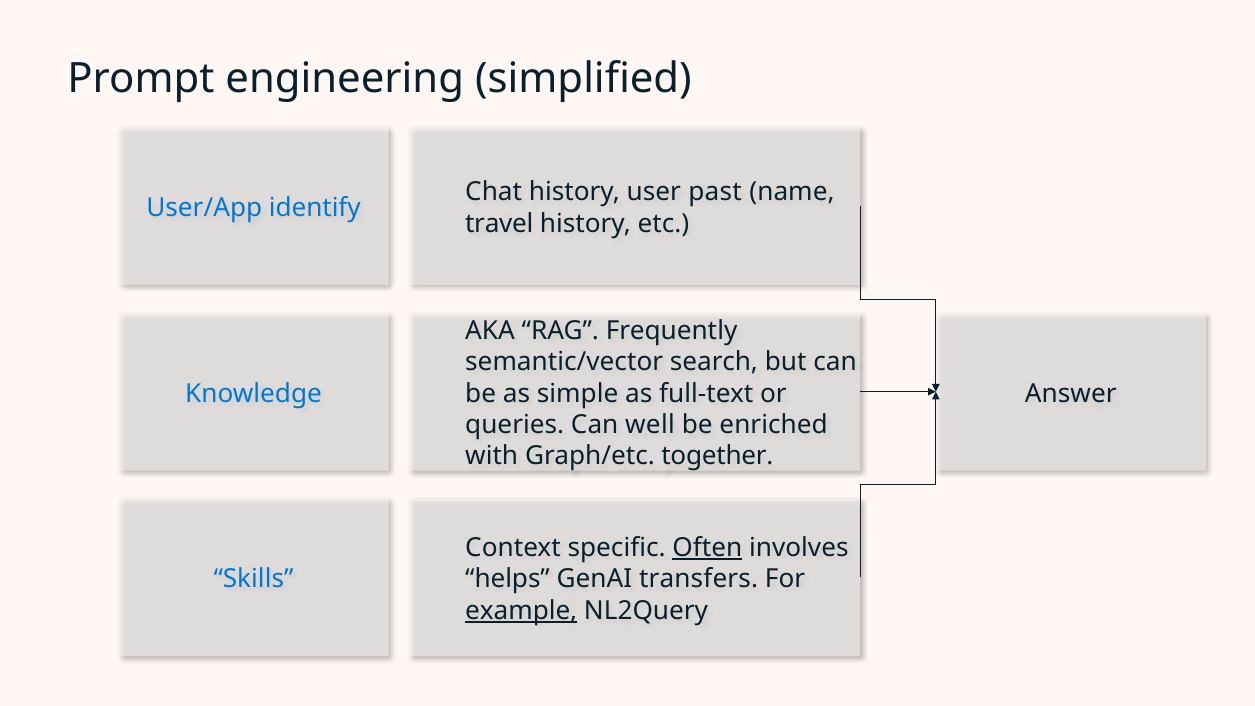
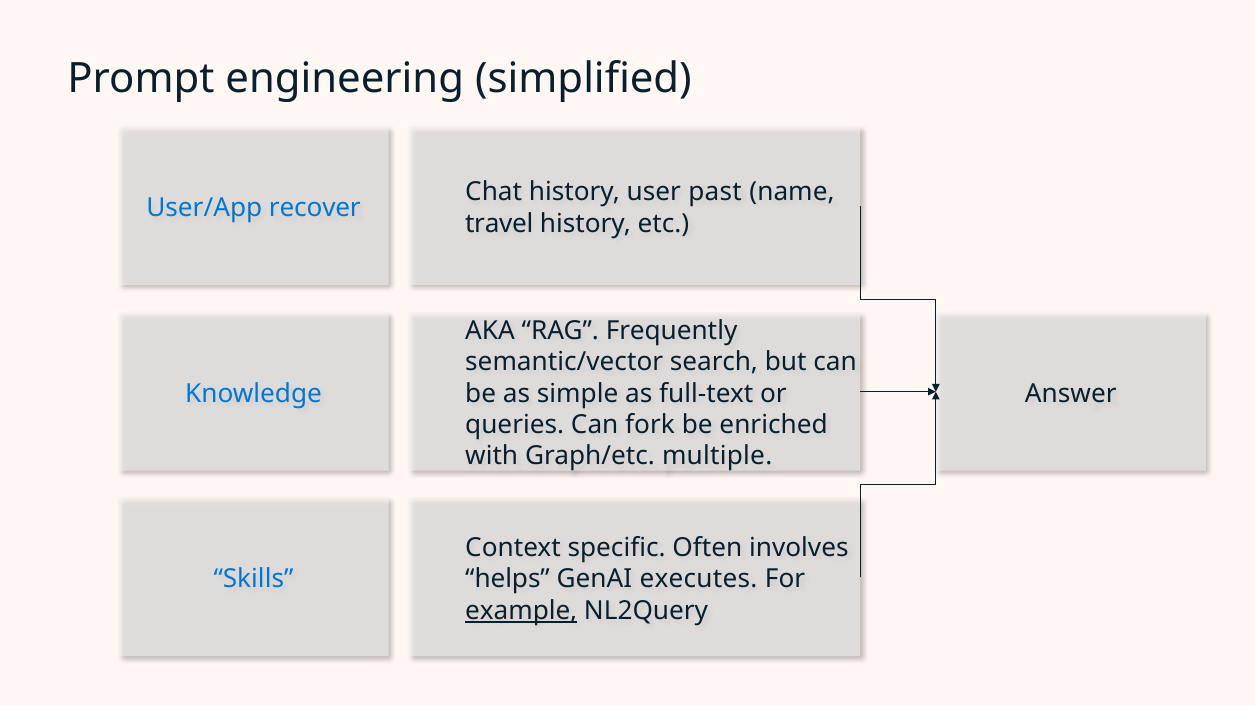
identify: identify -> recover
well: well -> fork
together: together -> multiple
Often underline: present -> none
transfers: transfers -> executes
